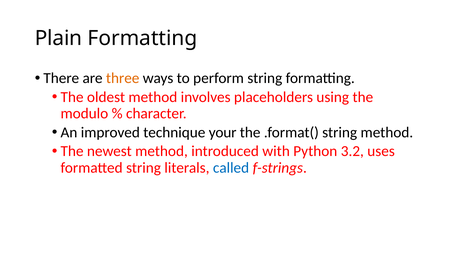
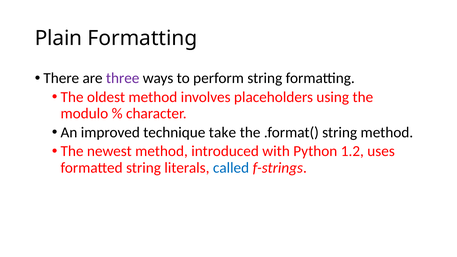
three colour: orange -> purple
your: your -> take
3.2: 3.2 -> 1.2
